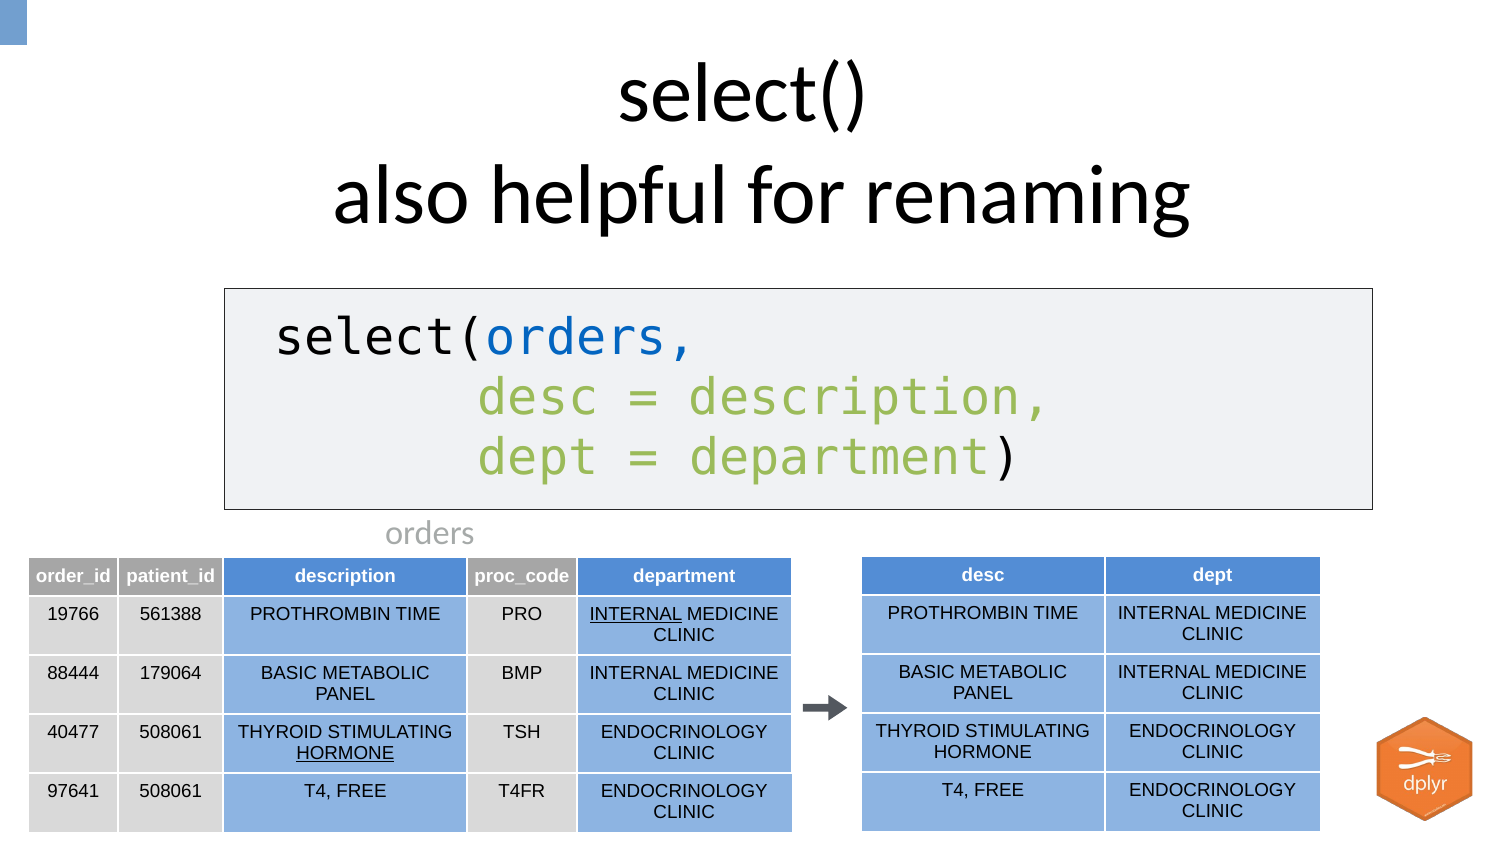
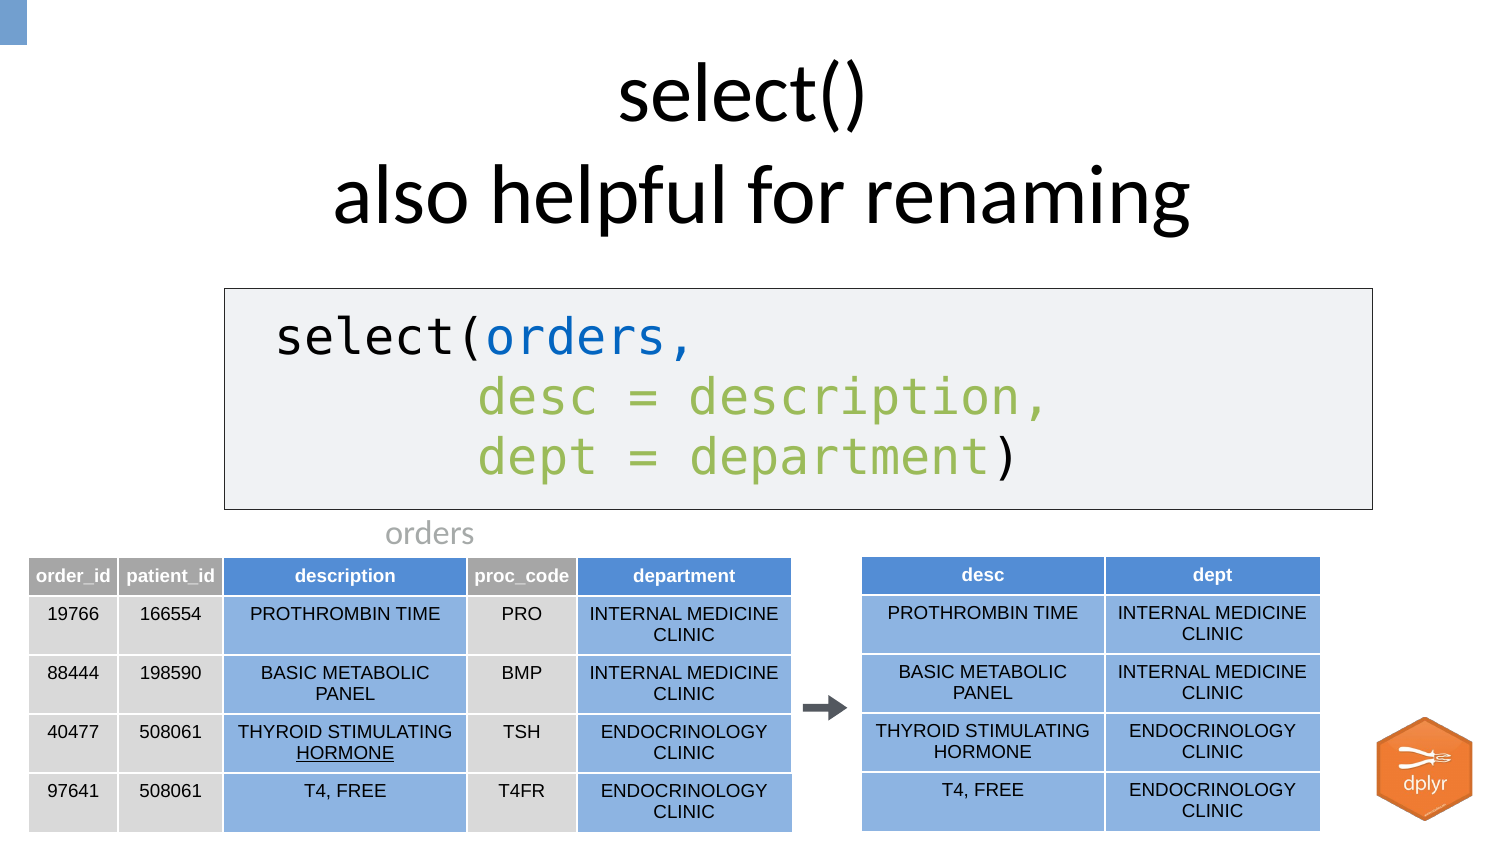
561388: 561388 -> 166554
INTERNAL at (636, 614) underline: present -> none
179064: 179064 -> 198590
